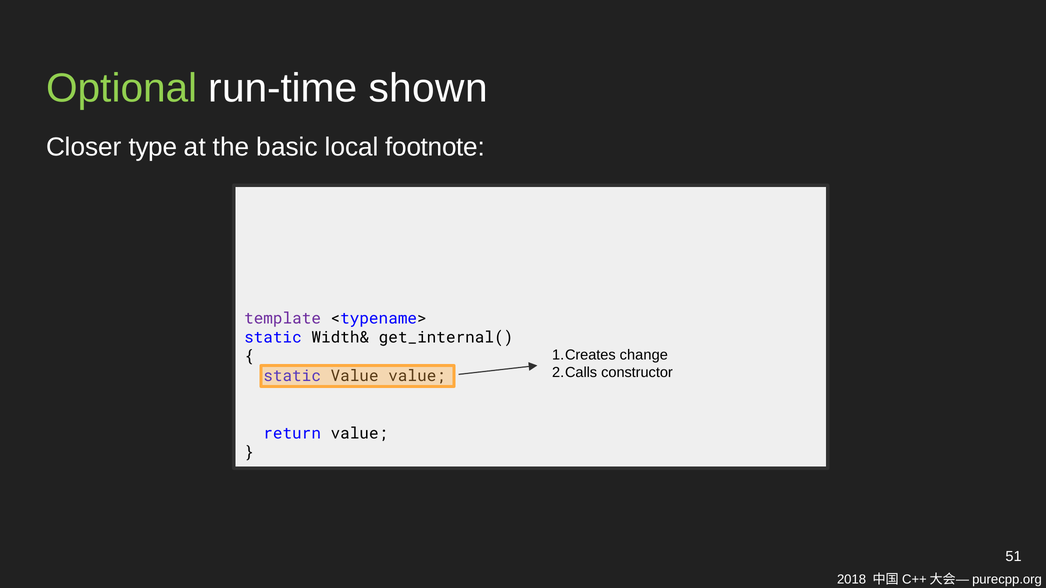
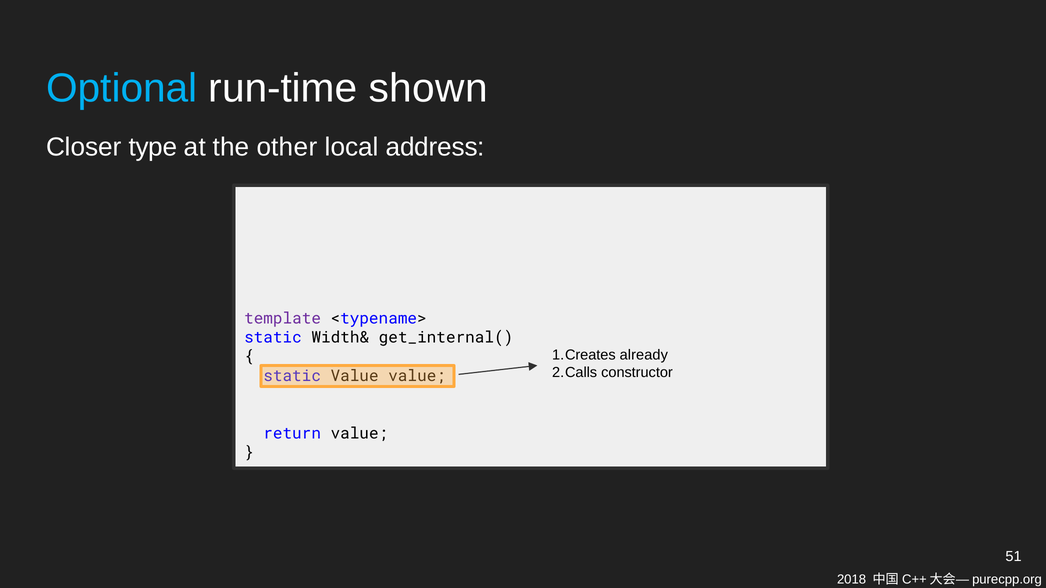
Optional colour: light green -> light blue
basic: basic -> other
footnote: footnote -> address
change: change -> already
